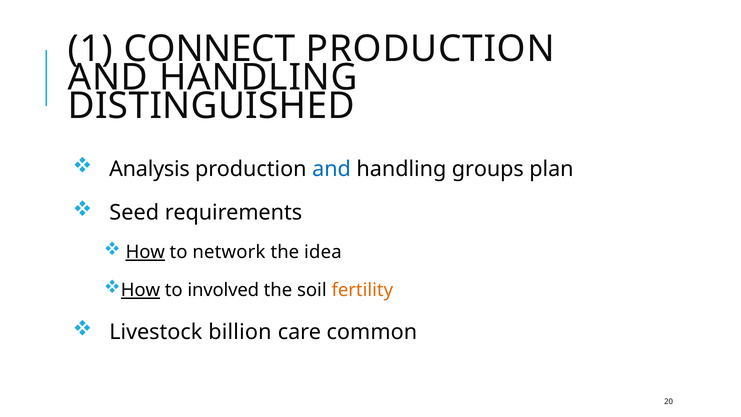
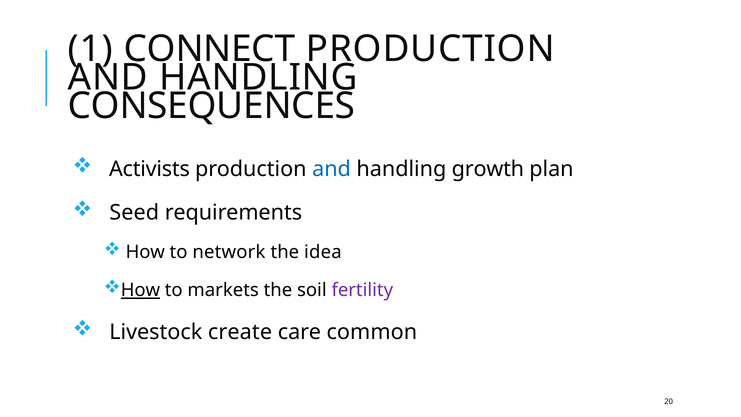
DISTINGUISHED: DISTINGUISHED -> CONSEQUENCES
Analysis: Analysis -> Activists
groups: groups -> growth
How at (145, 252) underline: present -> none
involved: involved -> markets
fertility colour: orange -> purple
billion: billion -> create
